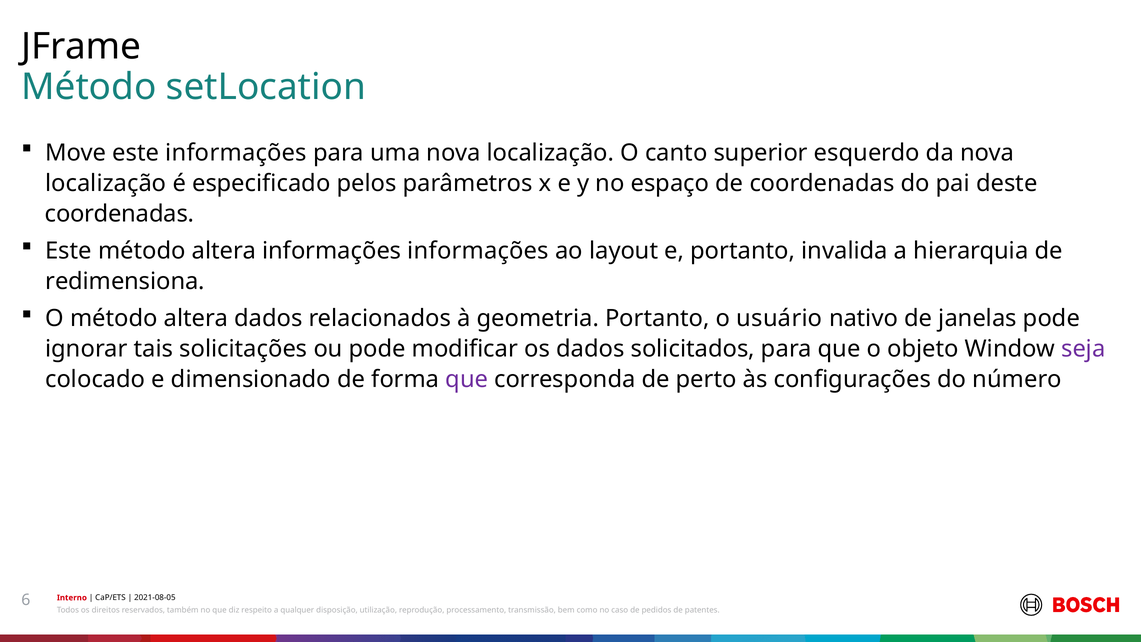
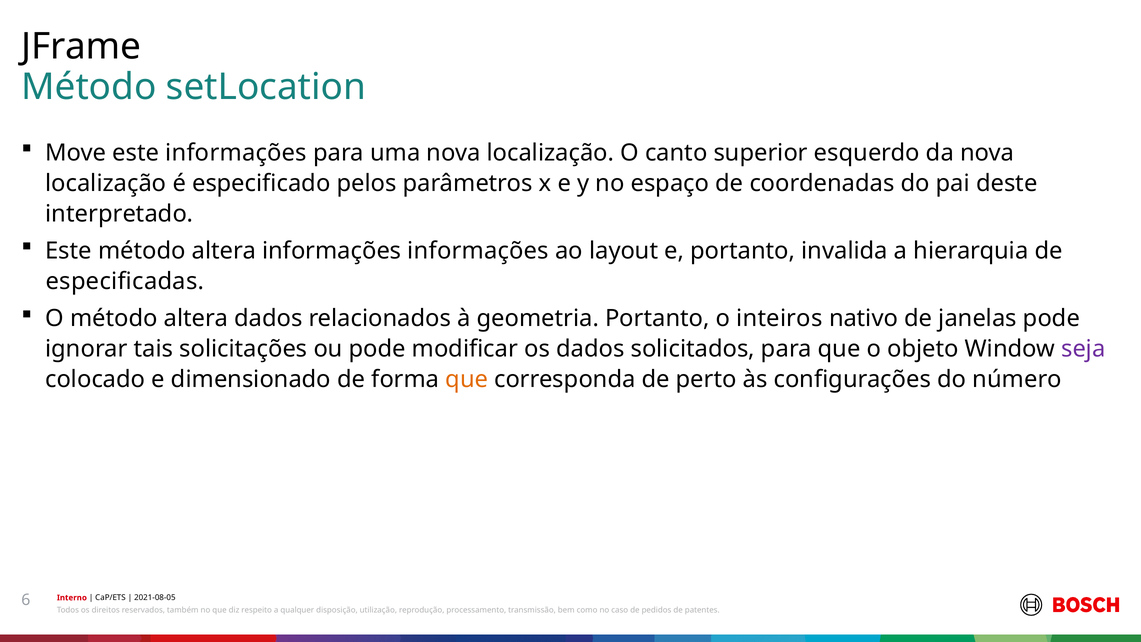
coordenadas at (119, 214): coordenadas -> interpretado
redimensiona: redimensiona -> especificadas
usuário: usuário -> inteiros
que at (467, 380) colour: purple -> orange
